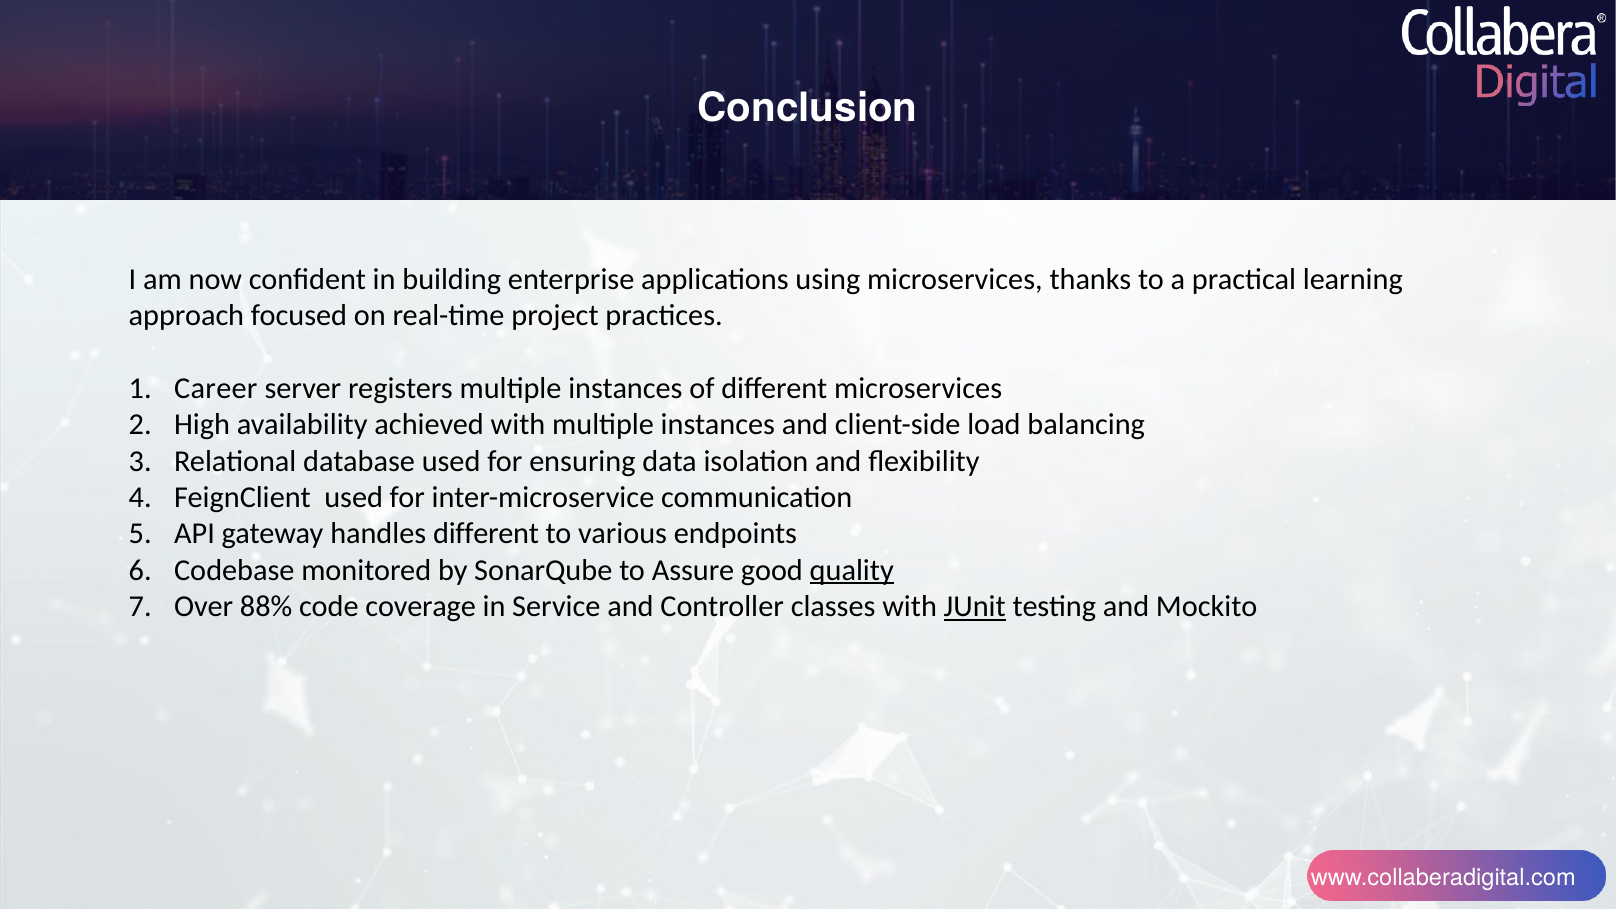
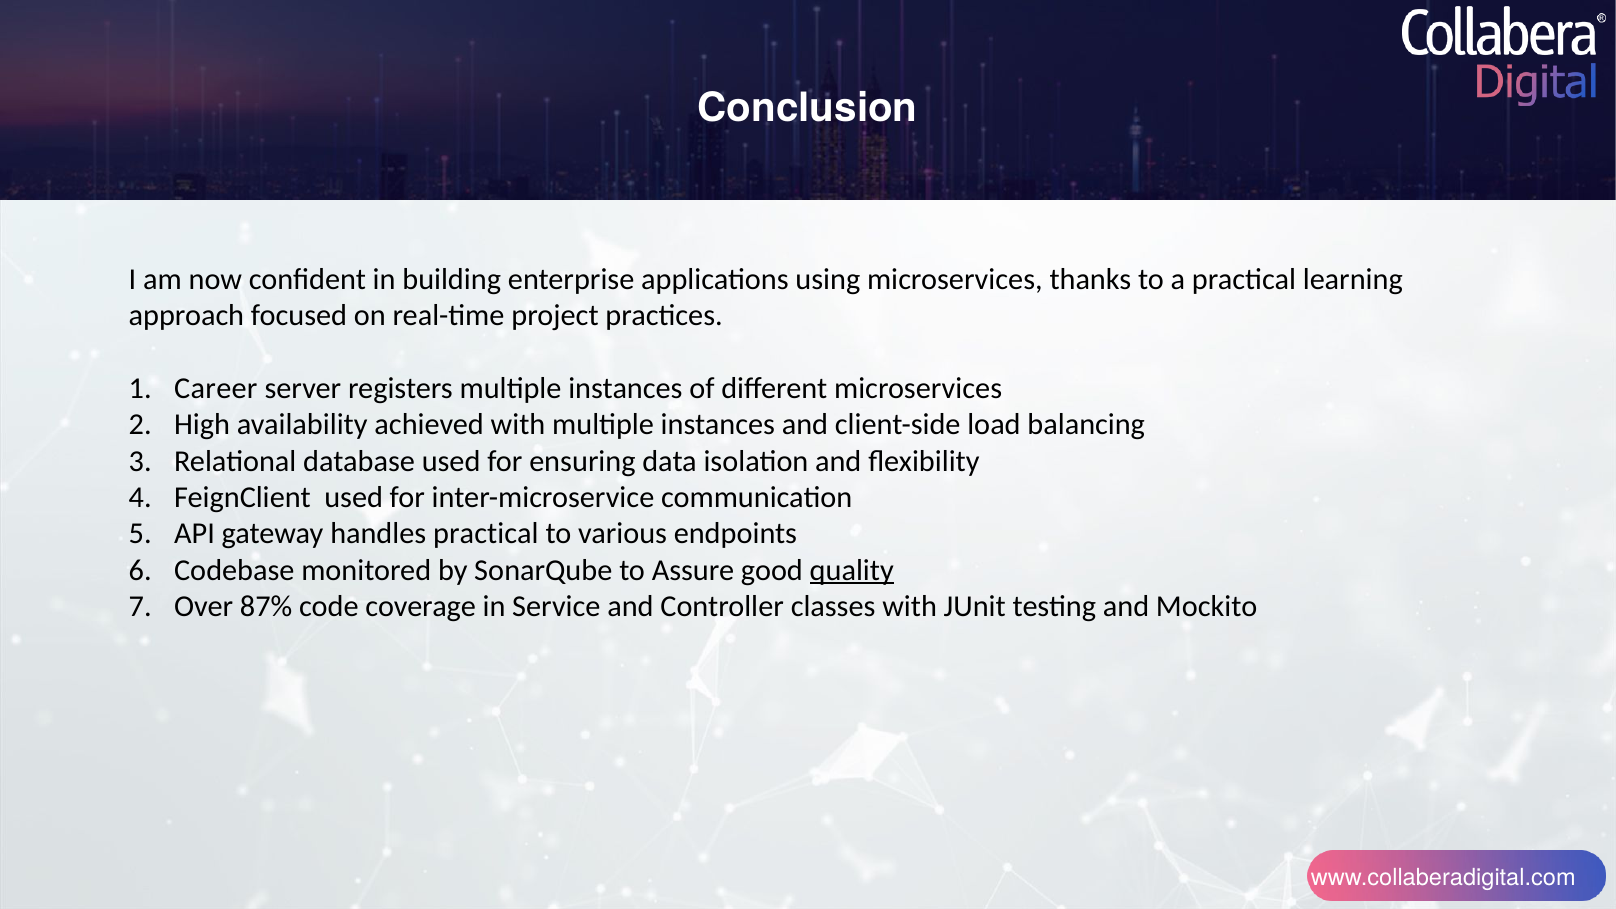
handles different: different -> practical
88%: 88% -> 87%
JUnit underline: present -> none
